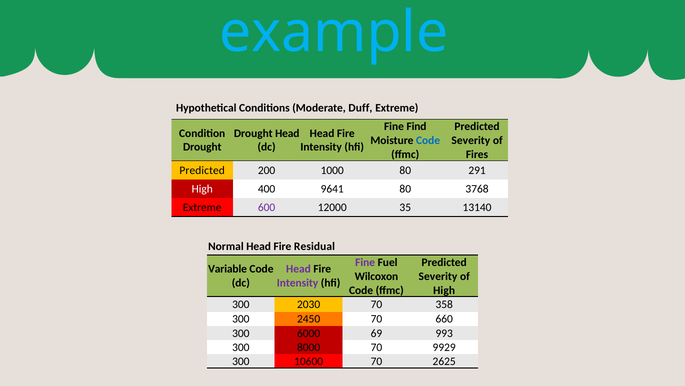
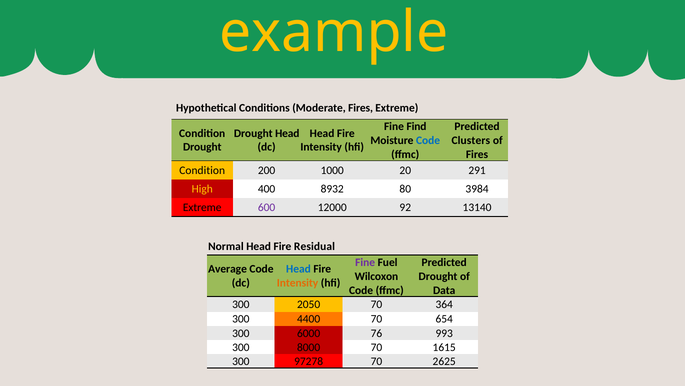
example colour: light blue -> yellow
Moderate Duff: Duff -> Fires
Severity at (471, 140): Severity -> Clusters
Predicted at (202, 170): Predicted -> Condition
1000 80: 80 -> 20
High at (202, 189) colour: white -> yellow
9641: 9641 -> 8932
3768: 3768 -> 3984
35: 35 -> 92
Variable: Variable -> Average
Head at (298, 269) colour: purple -> blue
Severity at (438, 276): Severity -> Drought
Intensity at (298, 282) colour: purple -> orange
High at (444, 290): High -> Data
2030: 2030 -> 2050
358: 358 -> 364
2450: 2450 -> 4400
660: 660 -> 654
69: 69 -> 76
9929: 9929 -> 1615
10600: 10600 -> 97278
